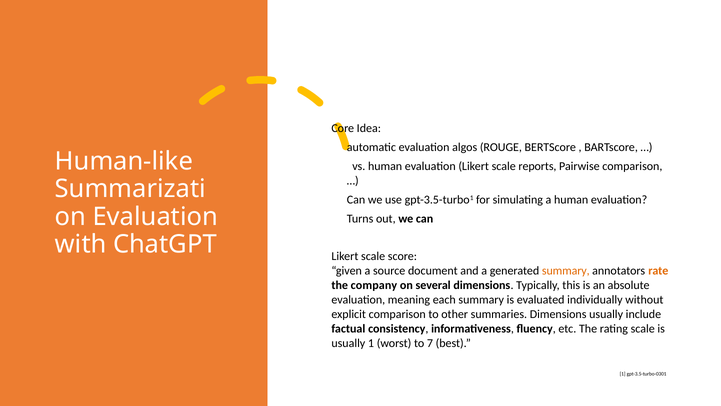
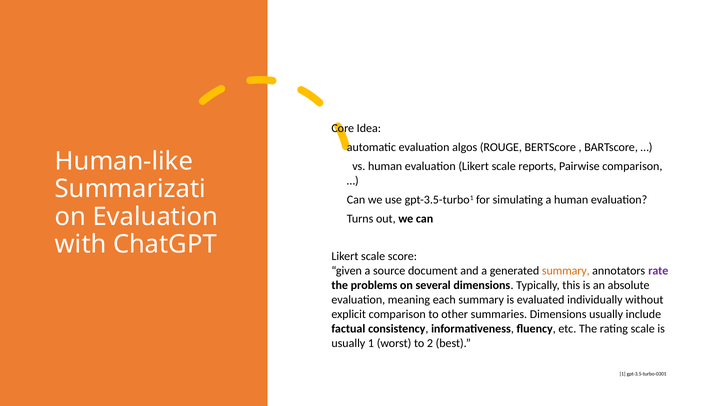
rate colour: orange -> purple
company: company -> problems
7: 7 -> 2
